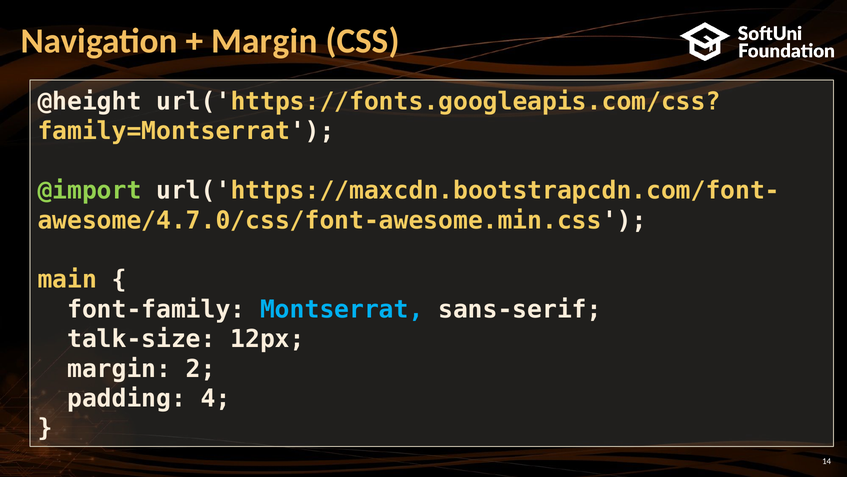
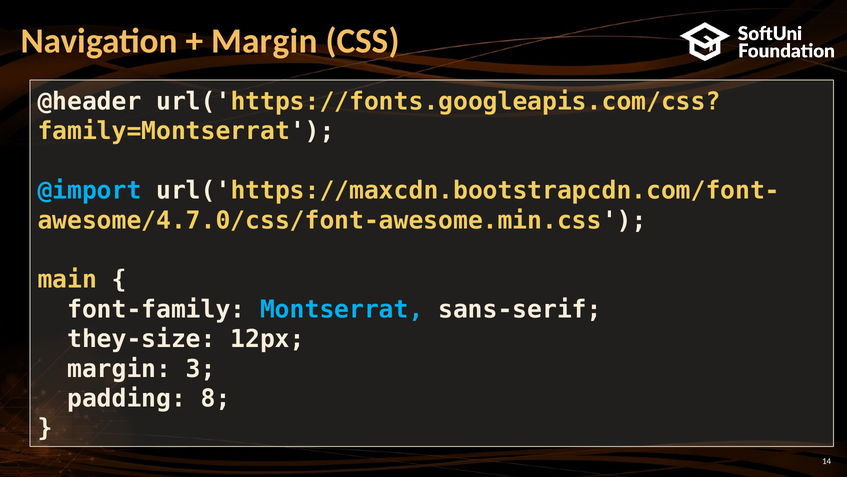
@height: @height -> @header
@import colour: light green -> light blue
talk-size: talk-size -> they-size
2: 2 -> 3
4: 4 -> 8
